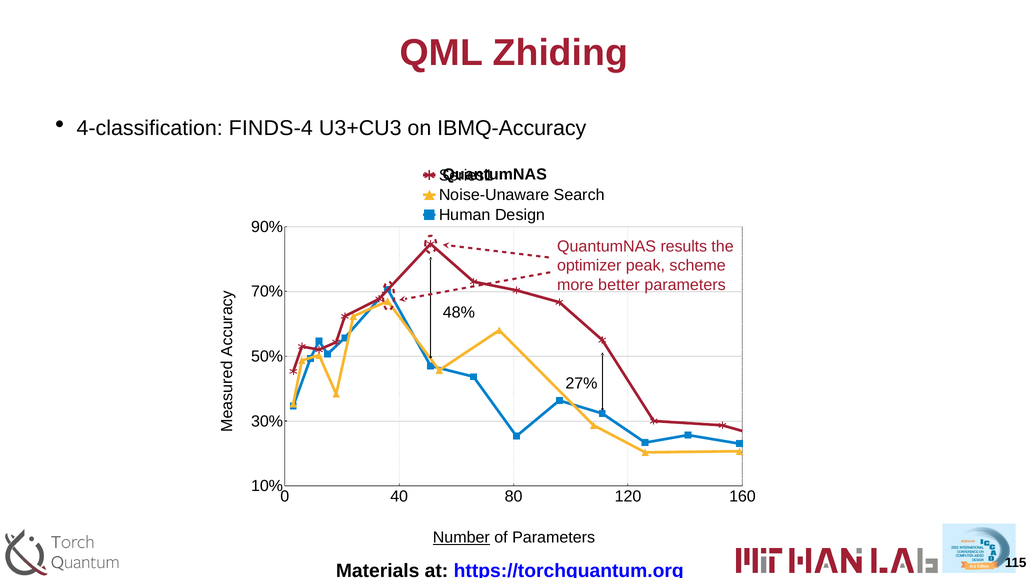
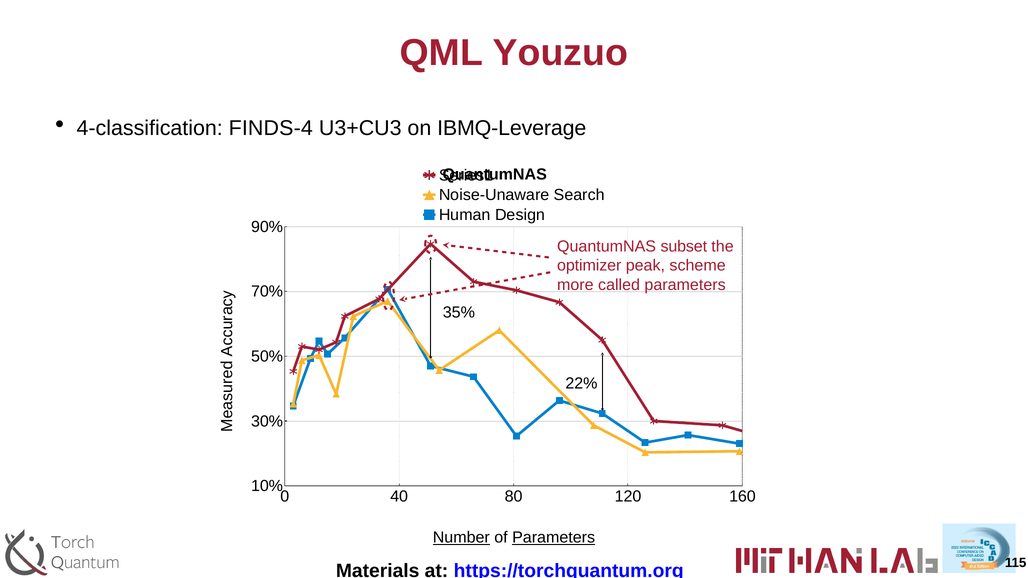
Zhiding: Zhiding -> Youzuo
IBMQ-Accuracy: IBMQ-Accuracy -> IBMQ-Leverage
results: results -> subset
better: better -> called
48%: 48% -> 35%
27%: 27% -> 22%
Parameters at (554, 538) underline: none -> present
